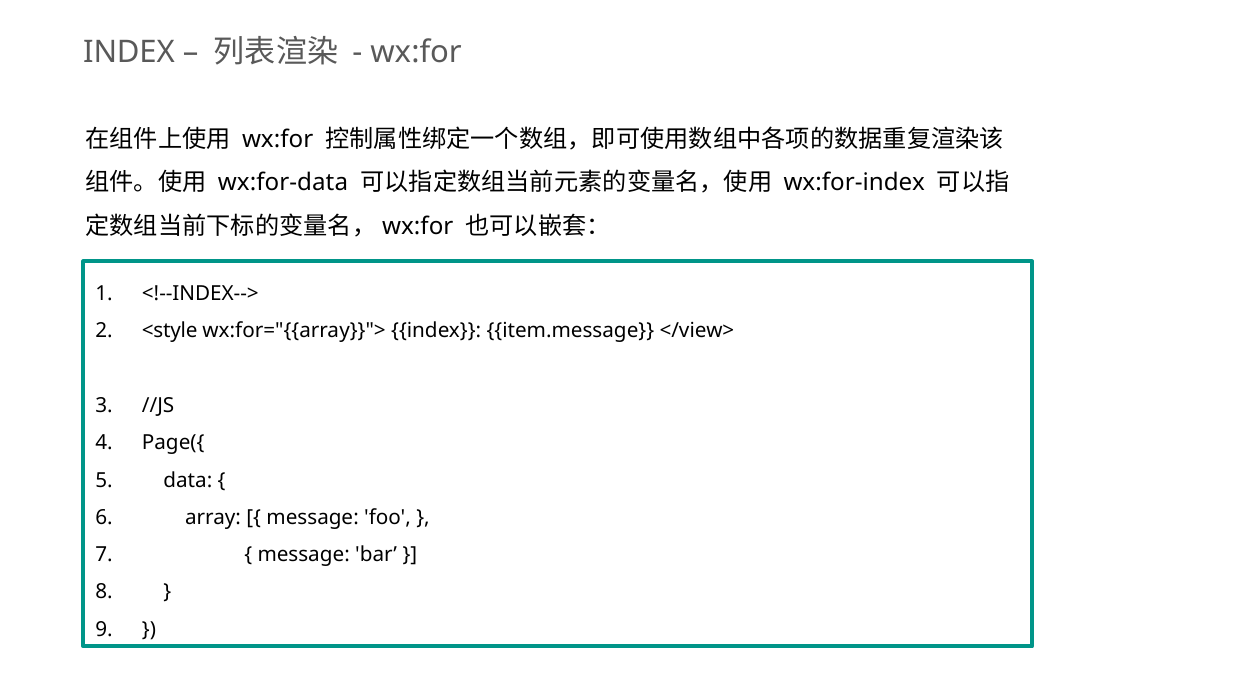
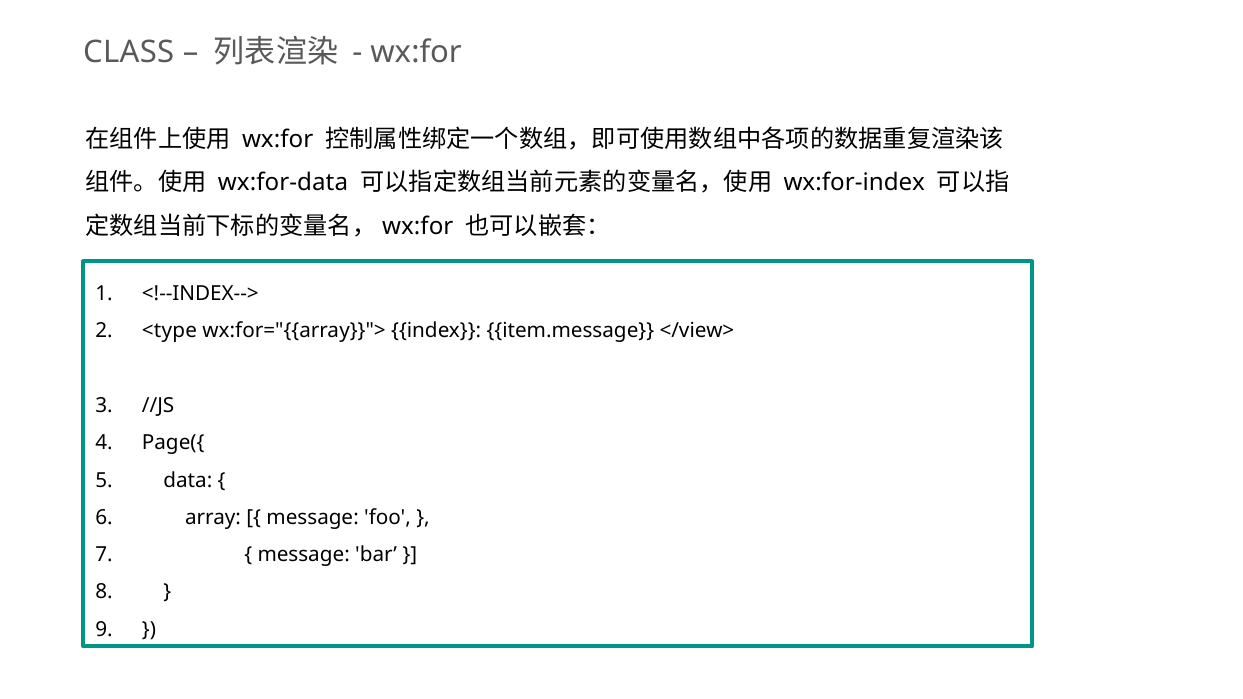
INDEX at (129, 52): INDEX -> CLASS
<style: <style -> <type
